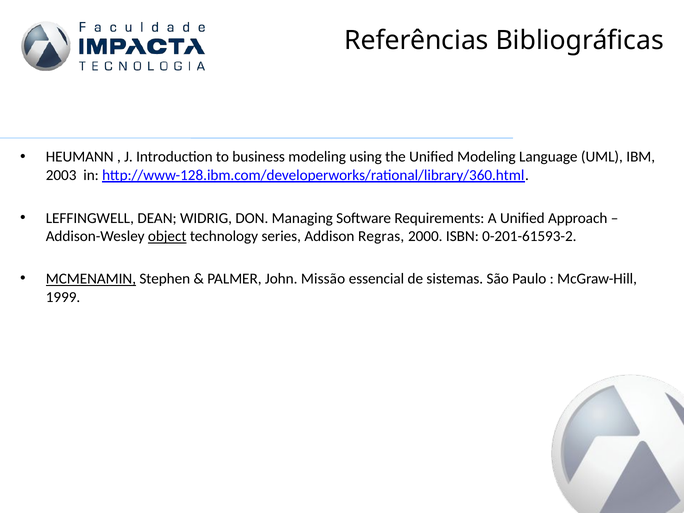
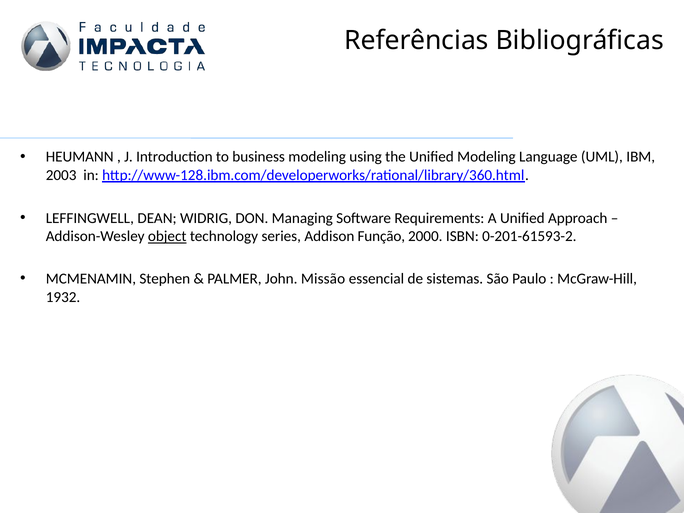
Regras: Regras -> Função
MCMENAMIN underline: present -> none
1999: 1999 -> 1932
